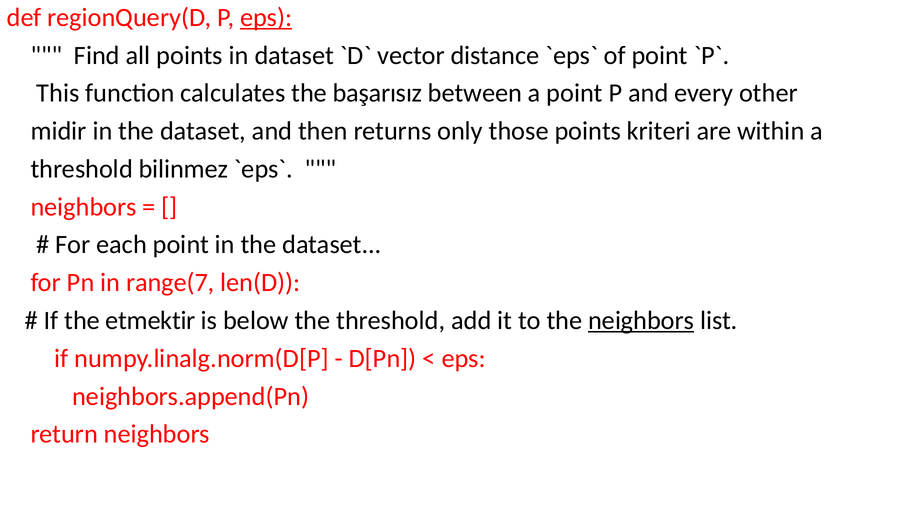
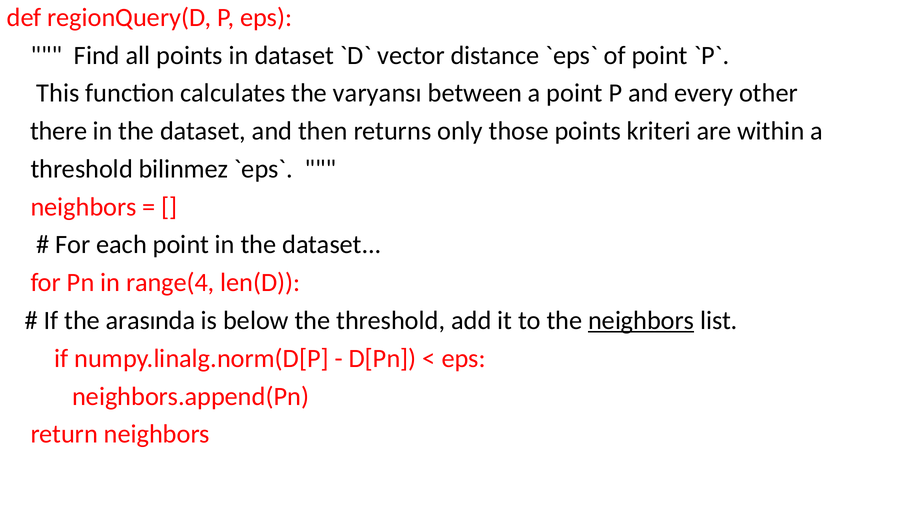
eps at (266, 17) underline: present -> none
başarısız: başarısız -> varyansı
midir: midir -> there
range(7: range(7 -> range(4
etmektir: etmektir -> arasında
